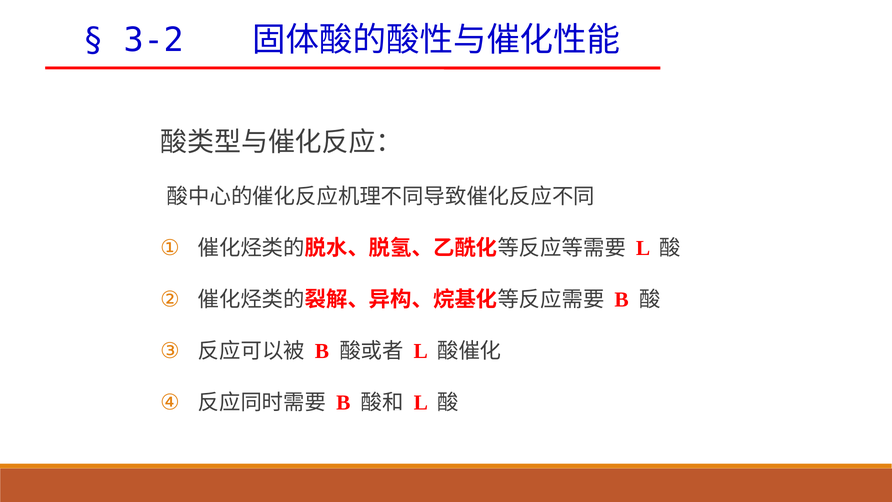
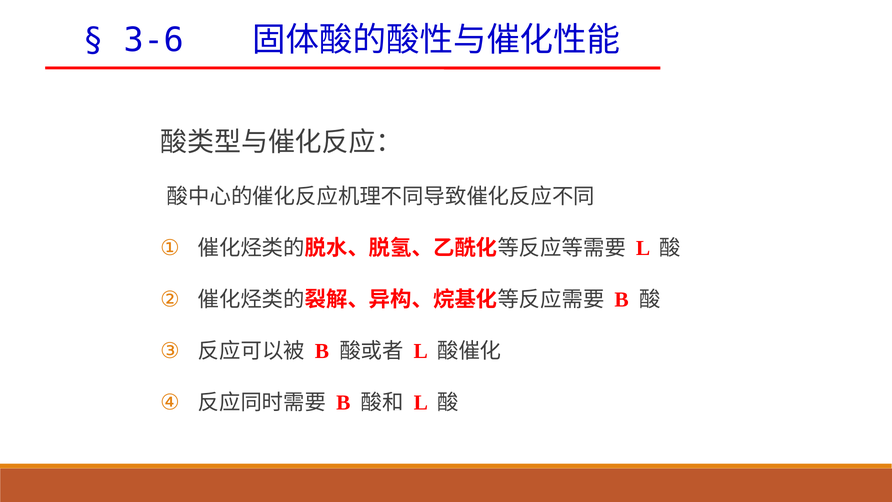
3-2: 3-2 -> 3-6
